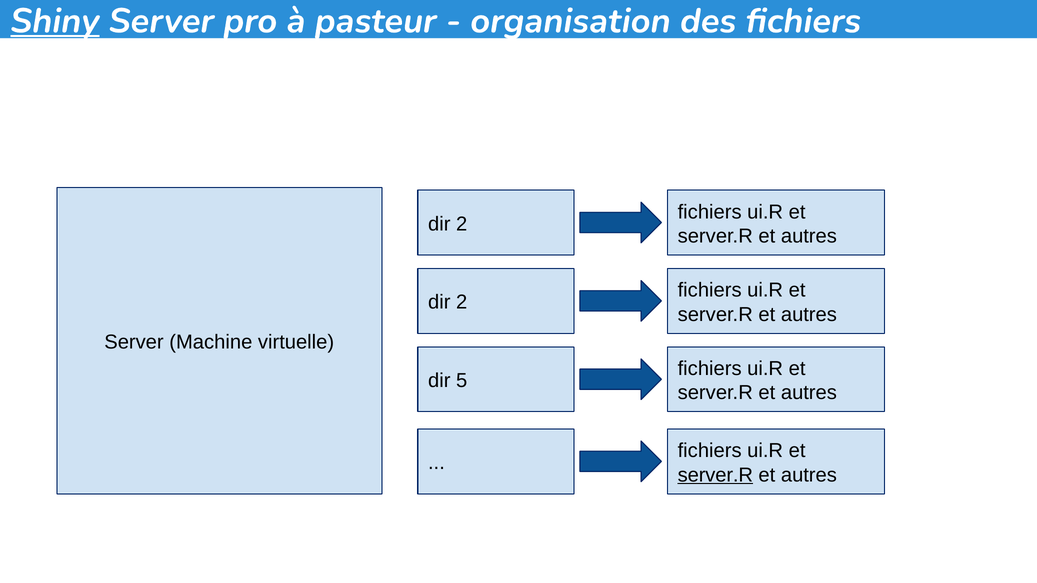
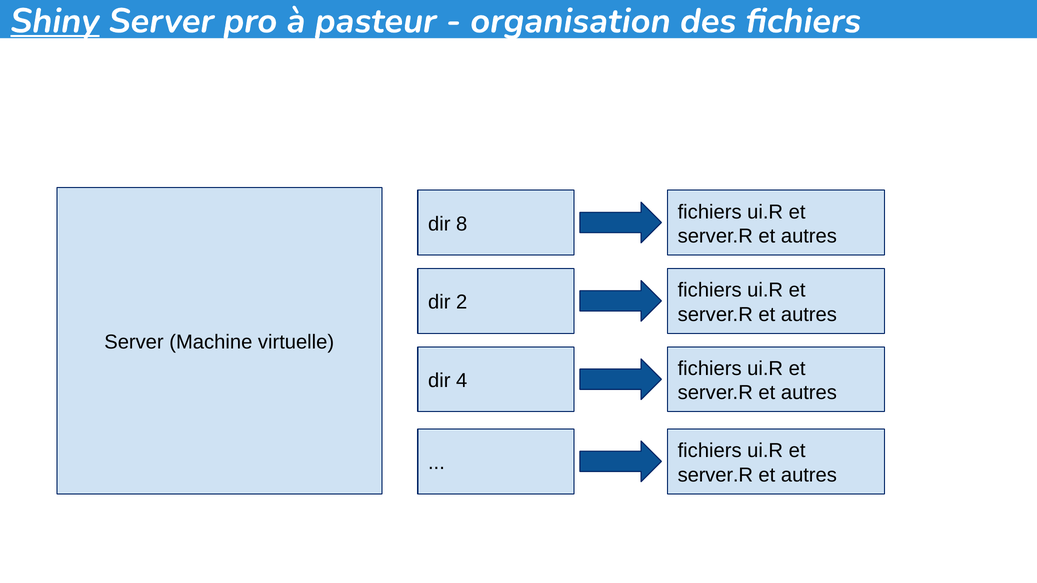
2 at (462, 224): 2 -> 8
5: 5 -> 4
server.R at (715, 475) underline: present -> none
